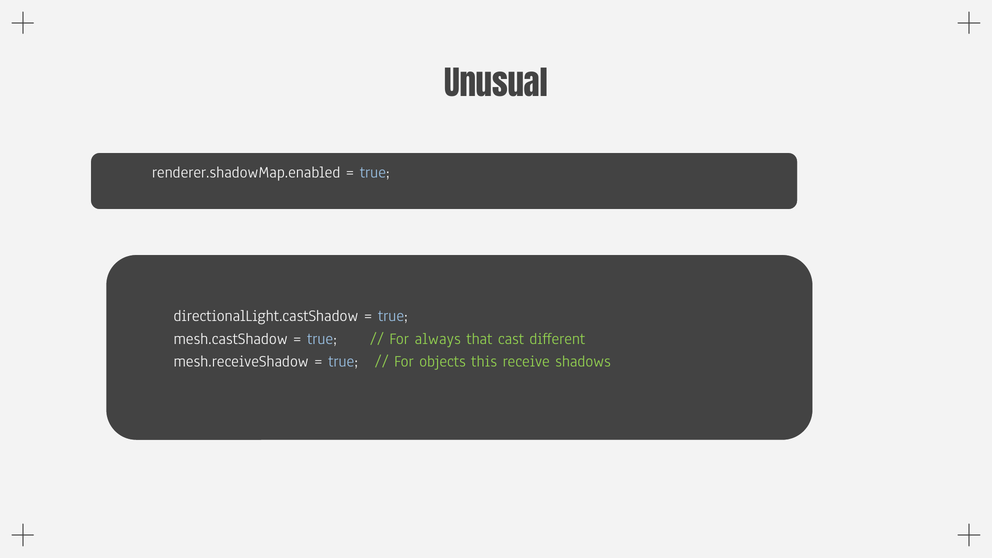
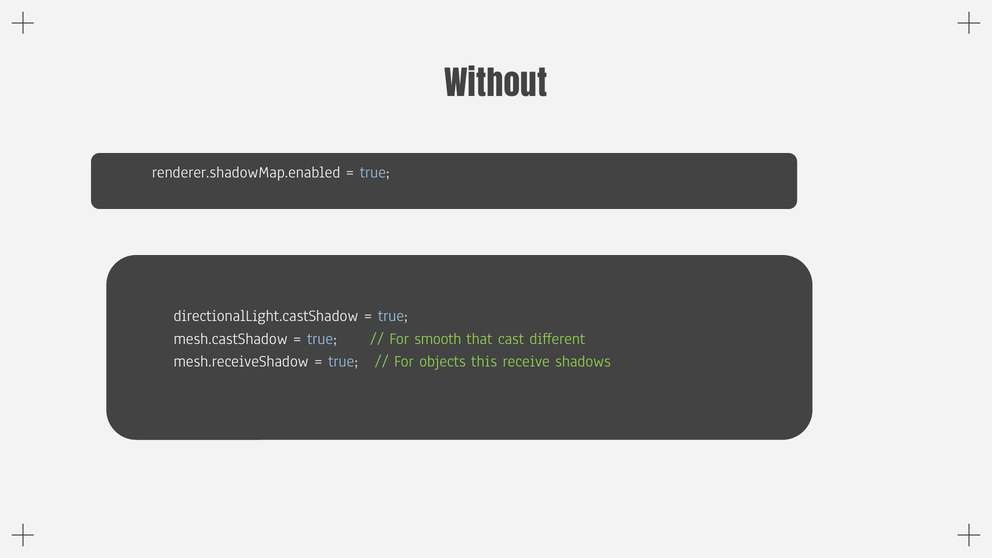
Unusual: Unusual -> Without
always: always -> smooth
